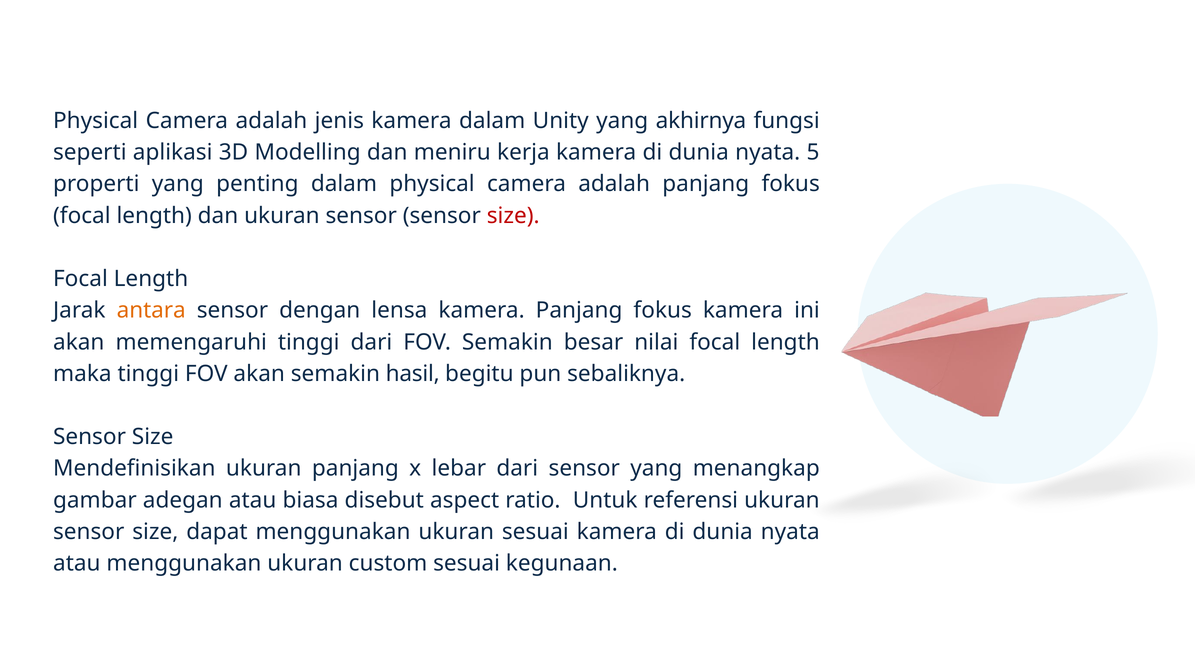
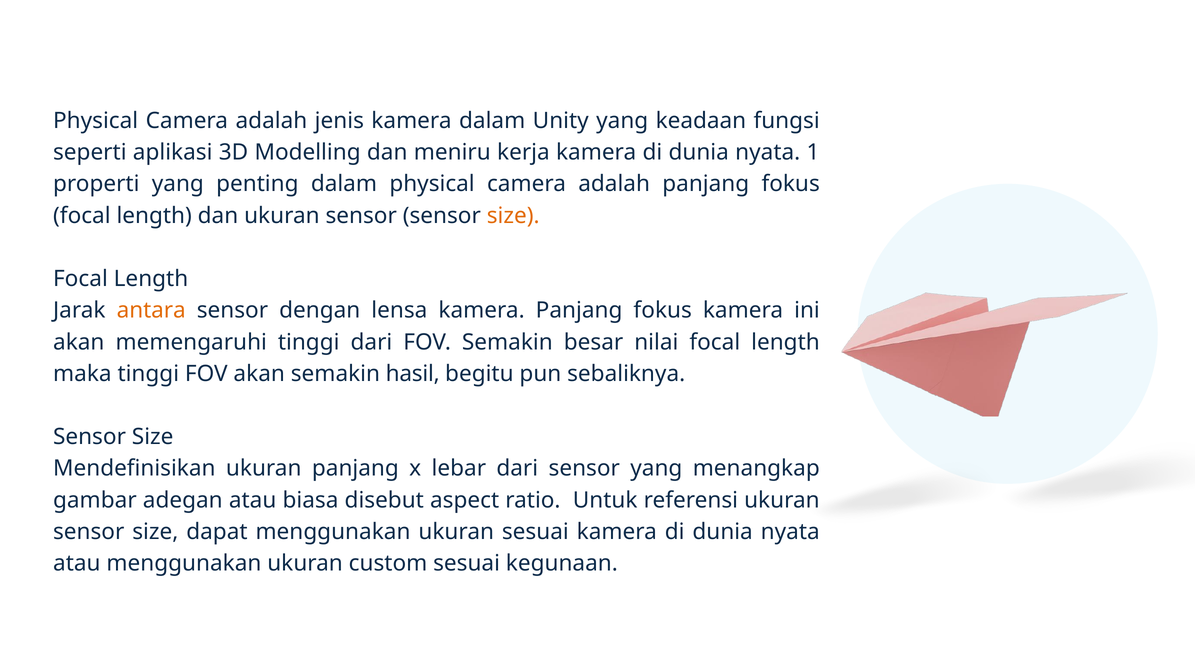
akhirnya: akhirnya -> keadaan
5: 5 -> 1
size at (513, 216) colour: red -> orange
